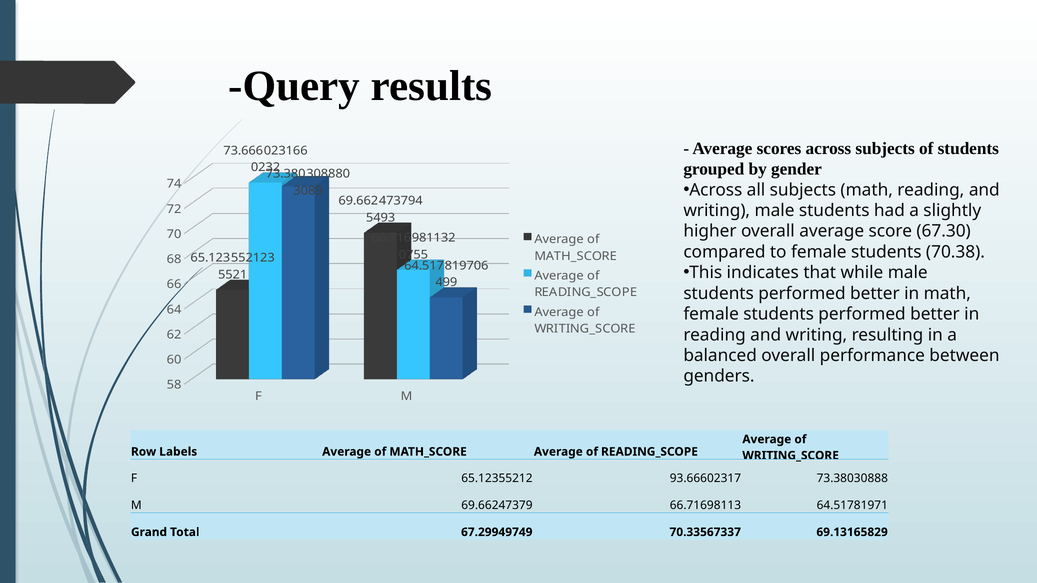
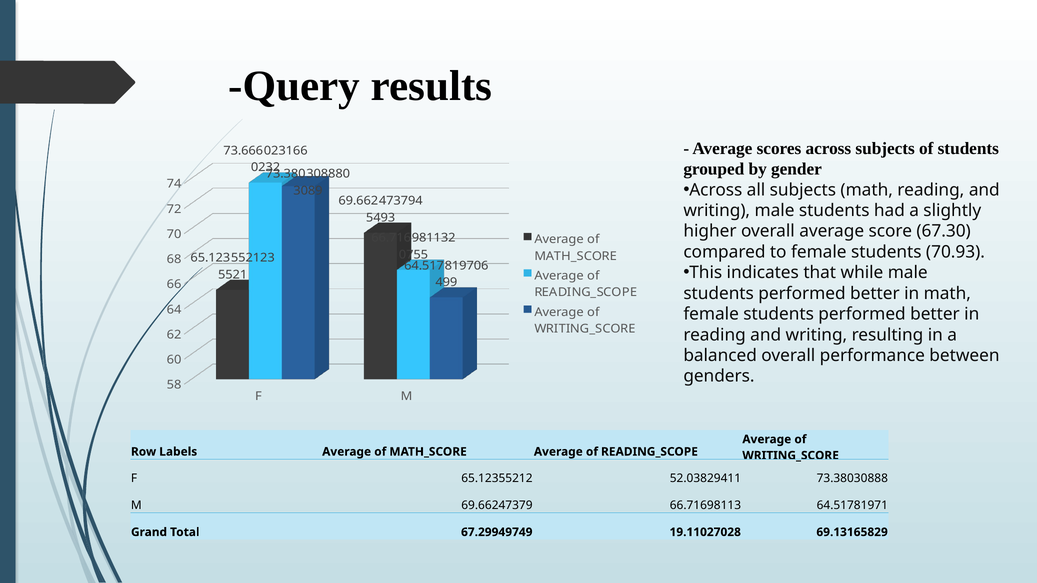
70.38: 70.38 -> 70.93
93.66602317: 93.66602317 -> 52.03829411
70.33567337: 70.33567337 -> 19.11027028
